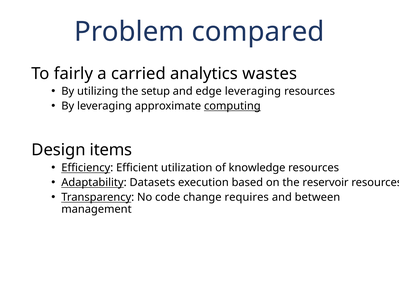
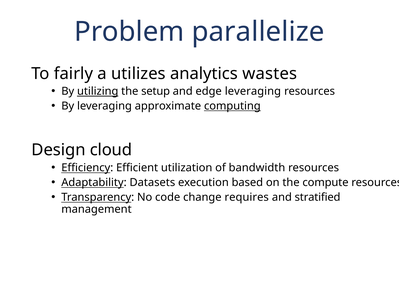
compared: compared -> parallelize
carried: carried -> utilizes
utilizing underline: none -> present
items: items -> cloud
knowledge: knowledge -> bandwidth
reservoir: reservoir -> compute
between: between -> stratified
